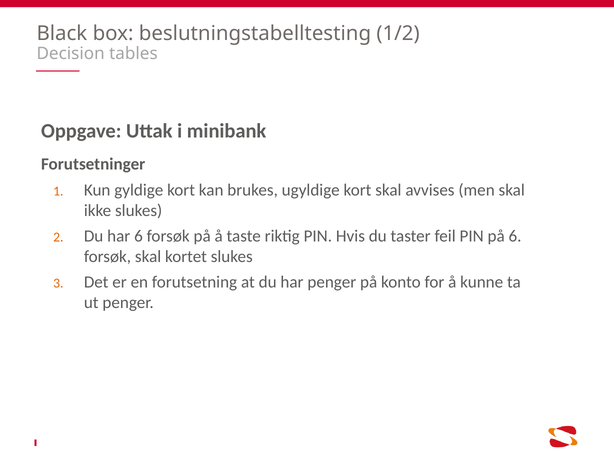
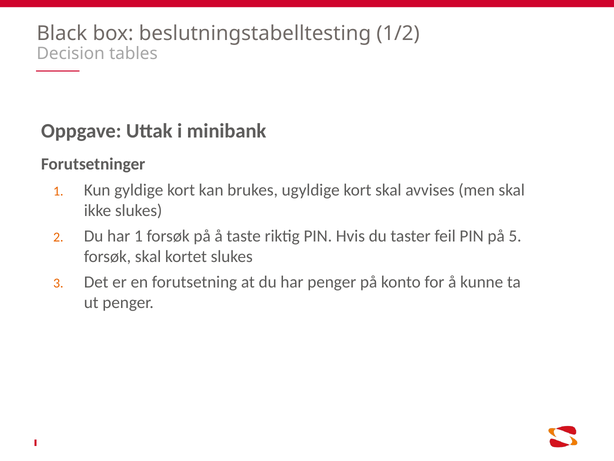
har 6: 6 -> 1
på 6: 6 -> 5
